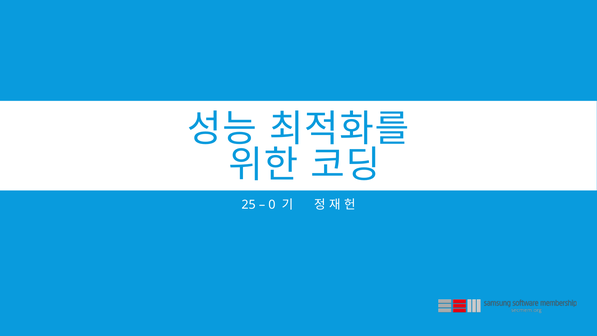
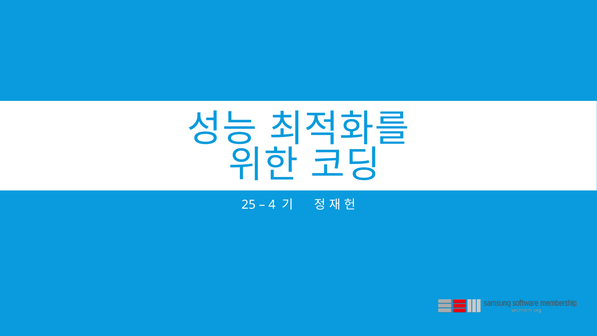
0: 0 -> 4
